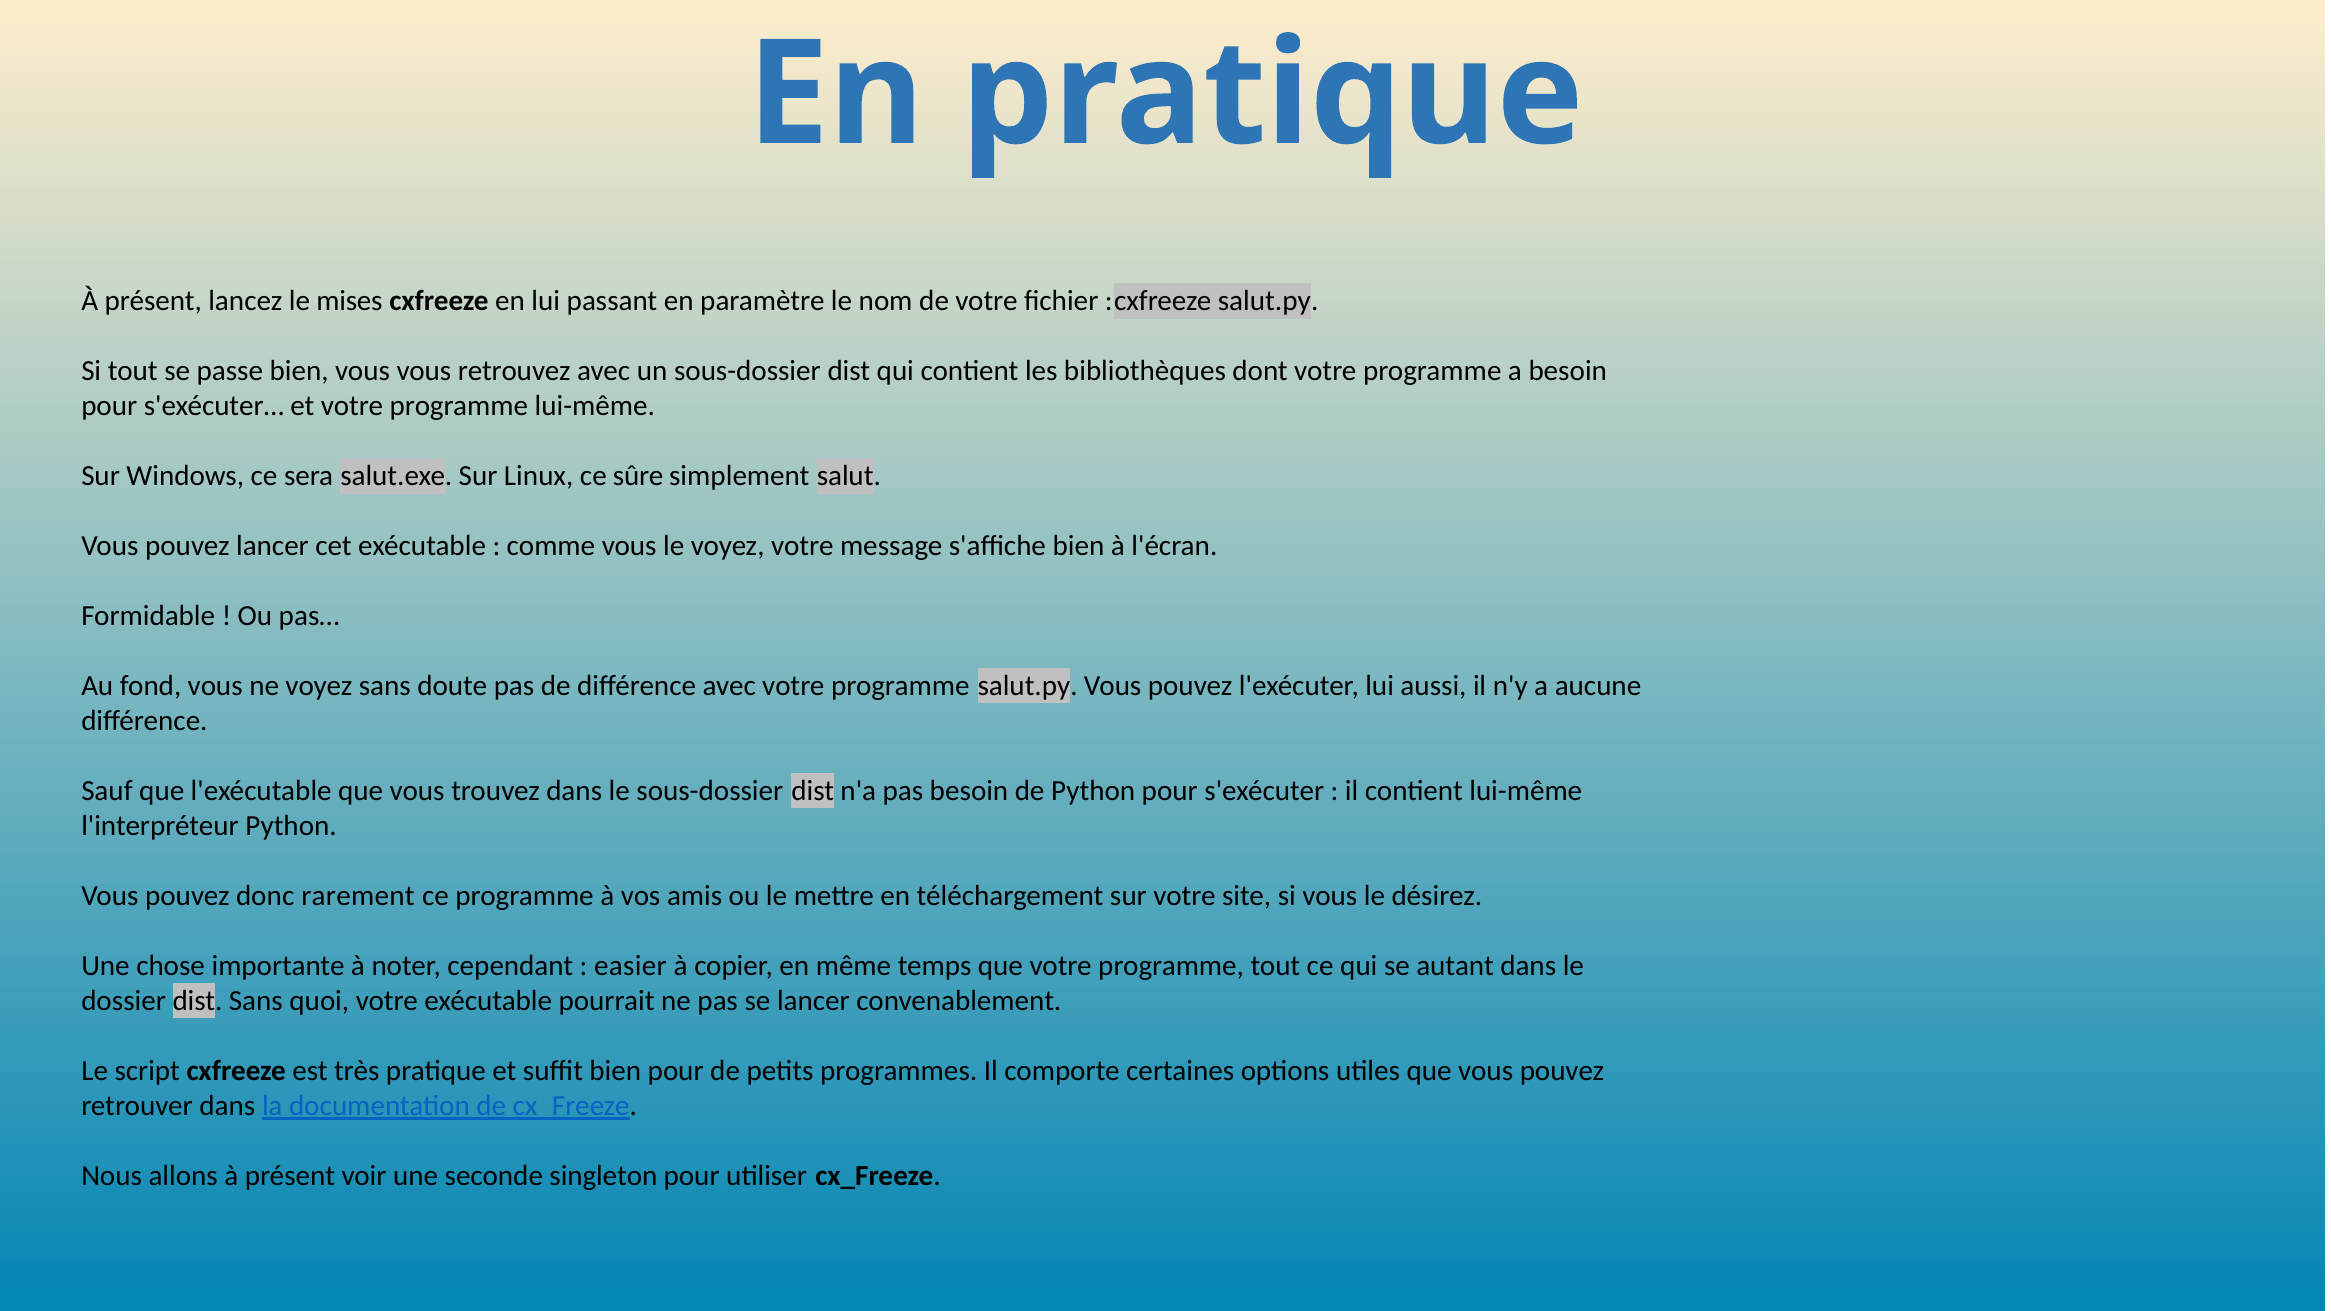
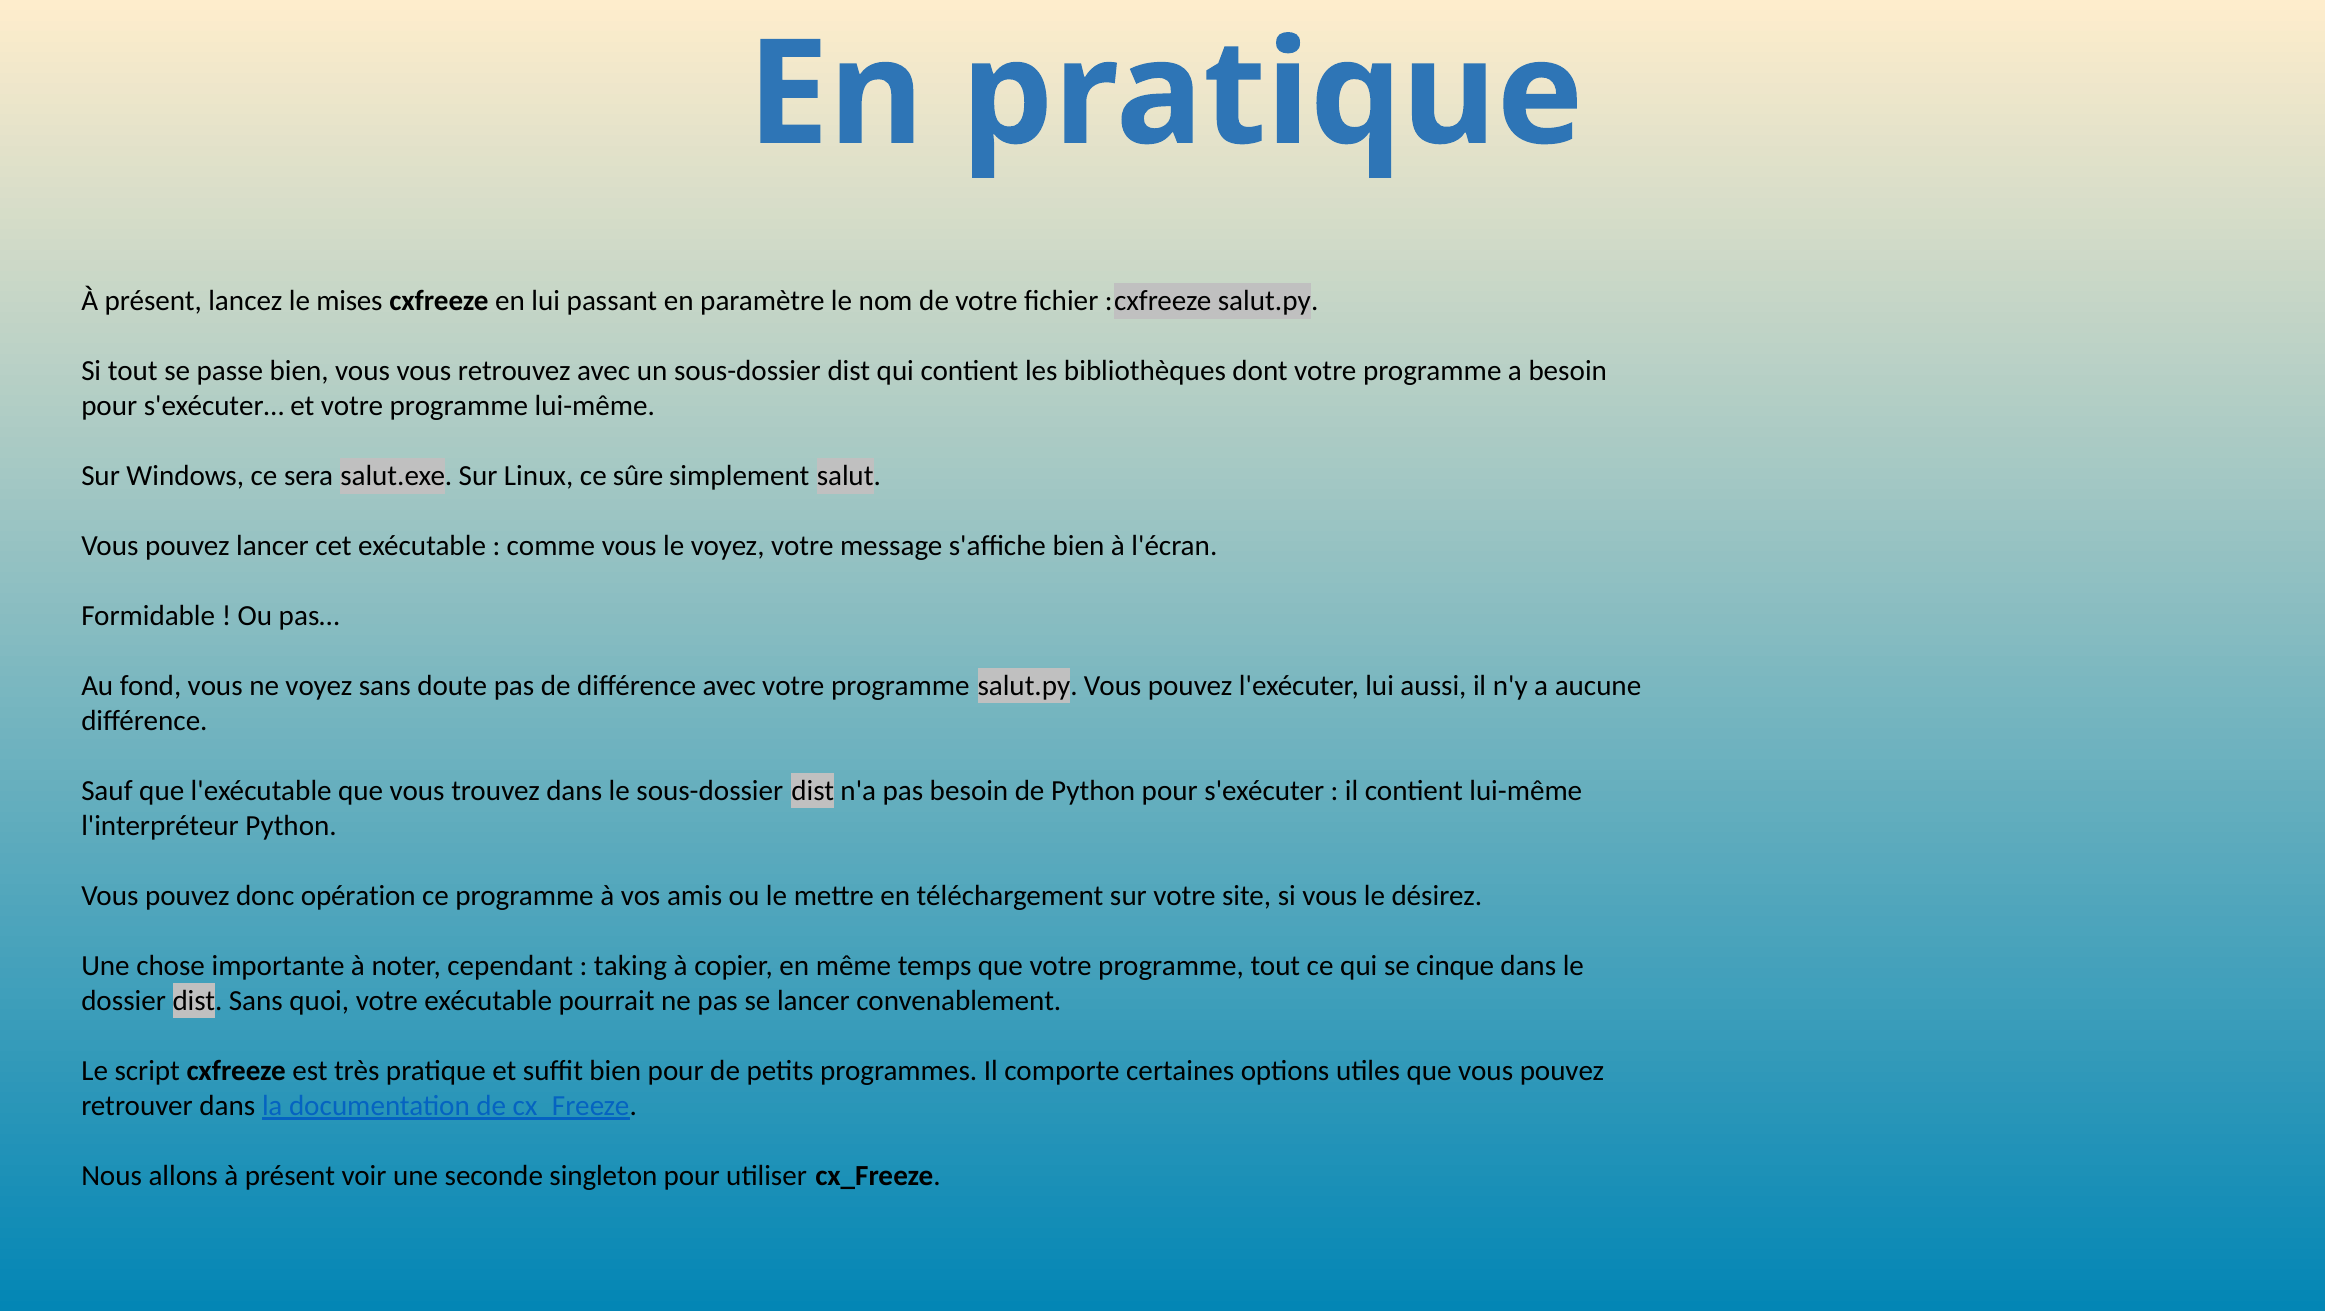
rarement: rarement -> opération
easier: easier -> taking
autant: autant -> cinque
